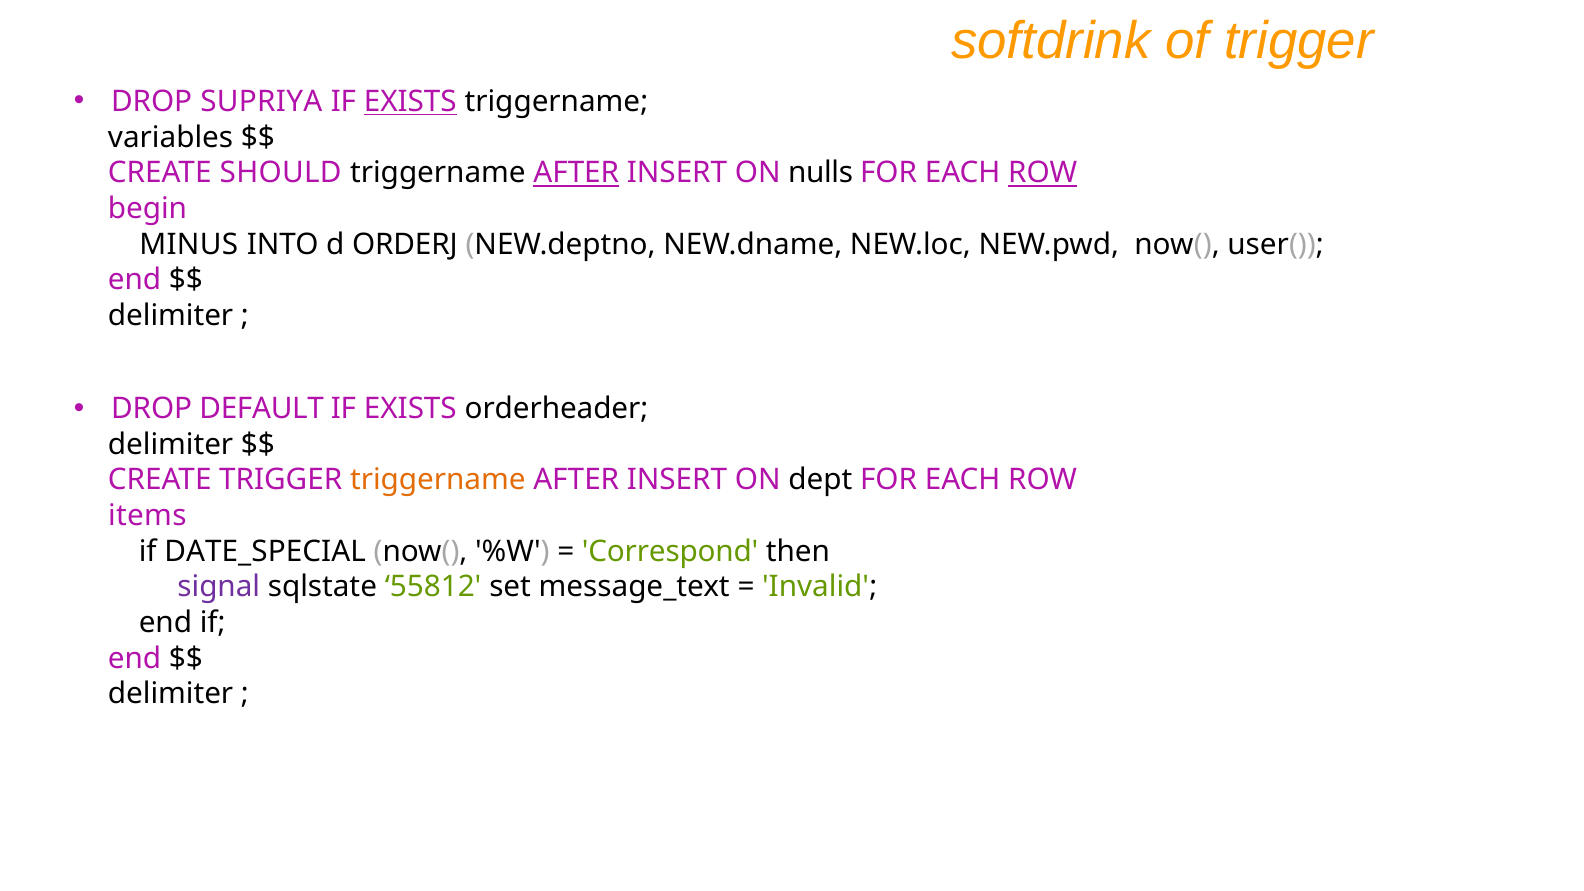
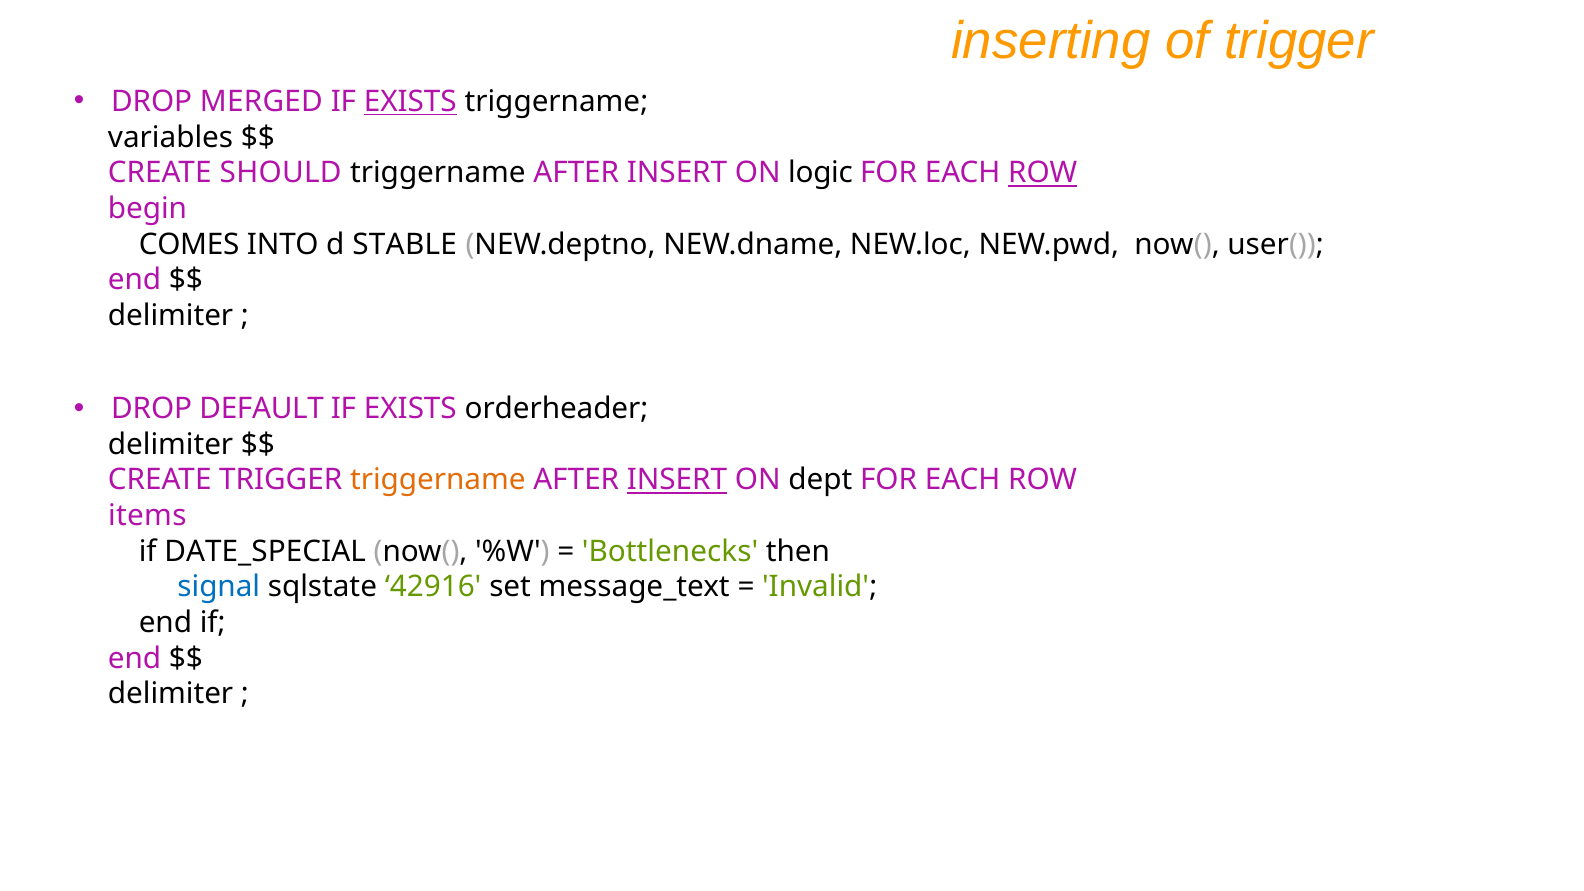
softdrink: softdrink -> inserting
SUPRIYA: SUPRIYA -> MERGED
AFTER at (576, 173) underline: present -> none
nulls: nulls -> logic
MINUS: MINUS -> COMES
ORDERJ: ORDERJ -> STABLE
INSERT at (677, 480) underline: none -> present
Correspond: Correspond -> Bottlenecks
signal colour: purple -> blue
55812: 55812 -> 42916
